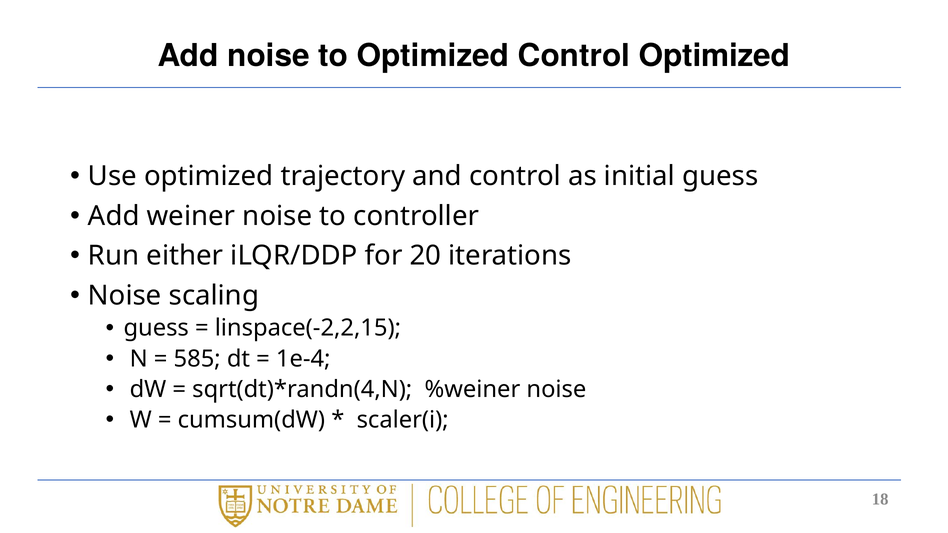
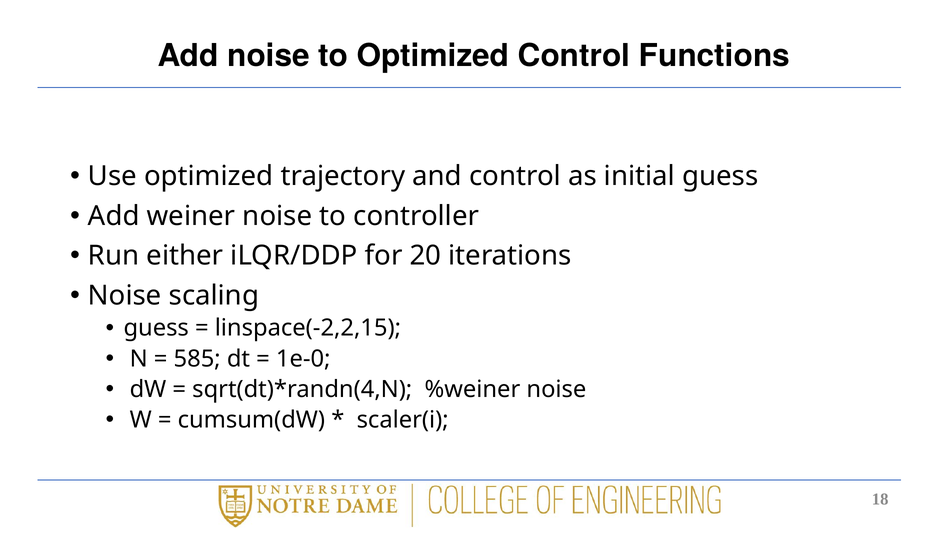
Control Optimized: Optimized -> Functions
1e-4: 1e-4 -> 1e-0
